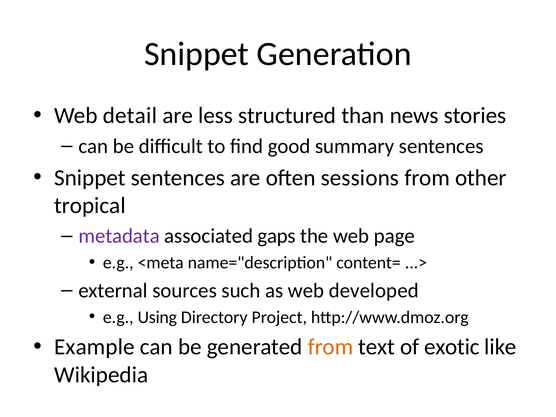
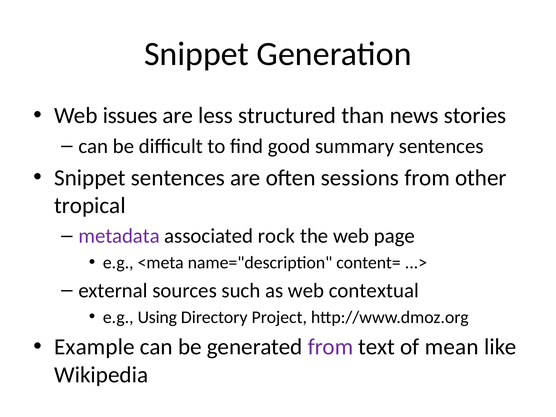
detail: detail -> issues
gaps: gaps -> rock
developed: developed -> contextual
from at (330, 347) colour: orange -> purple
exotic: exotic -> mean
